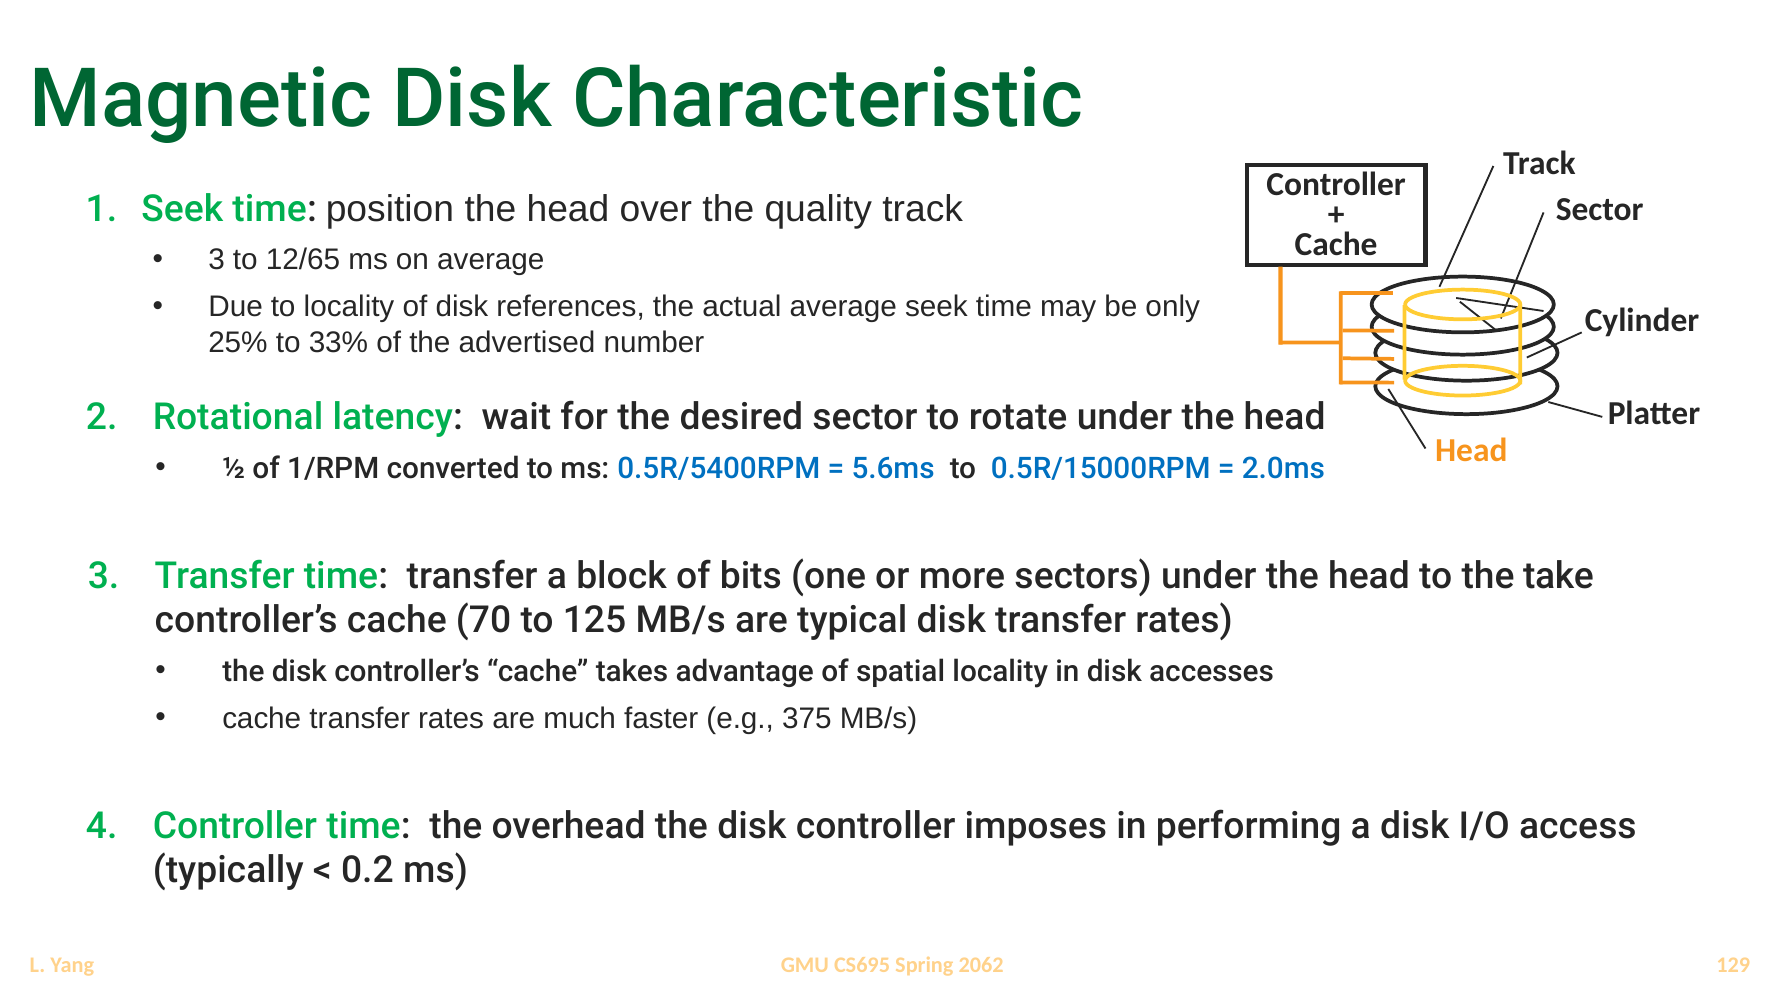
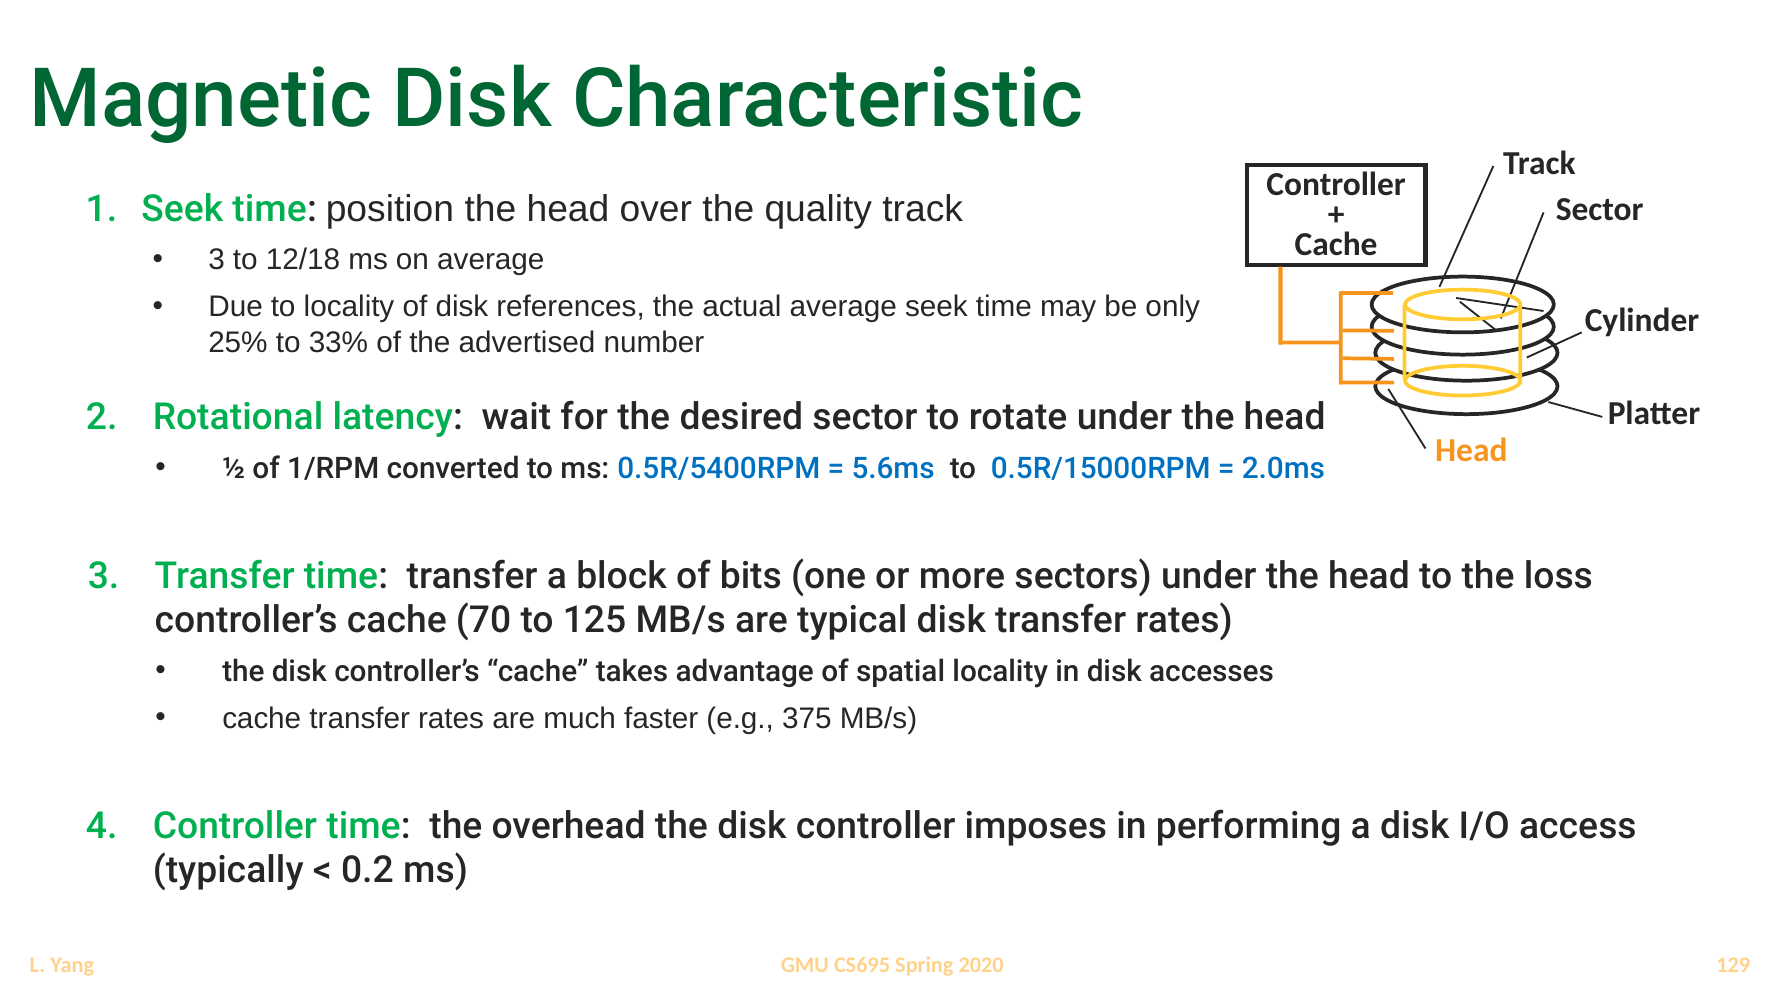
12/65: 12/65 -> 12/18
take: take -> loss
2062: 2062 -> 2020
